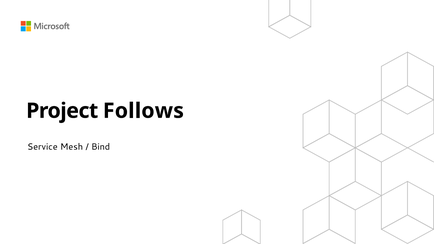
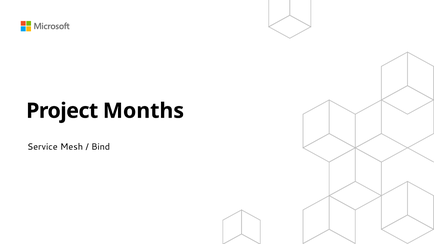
Follows: Follows -> Months
